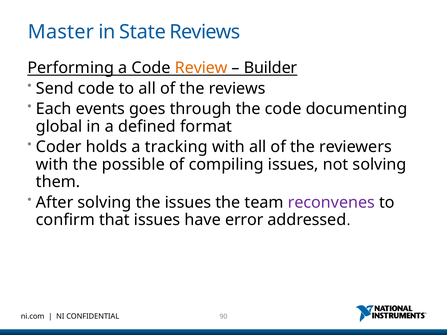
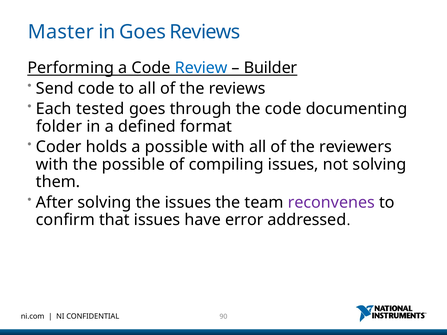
in State: State -> Goes
Review colour: orange -> blue
events: events -> tested
global: global -> folder
a tracking: tracking -> possible
